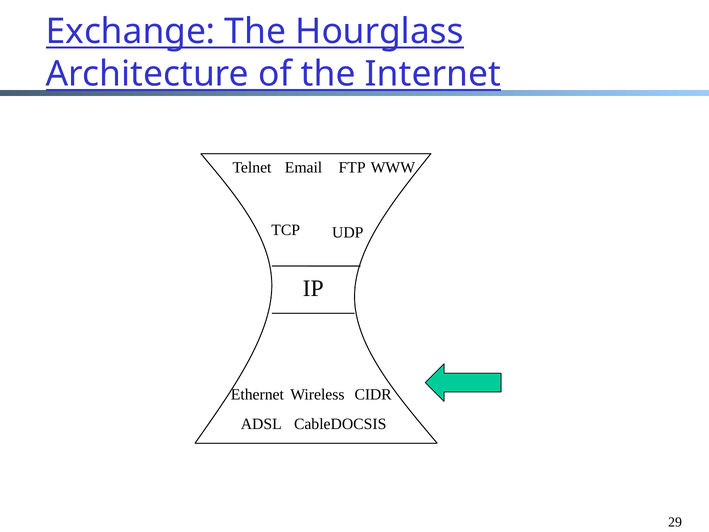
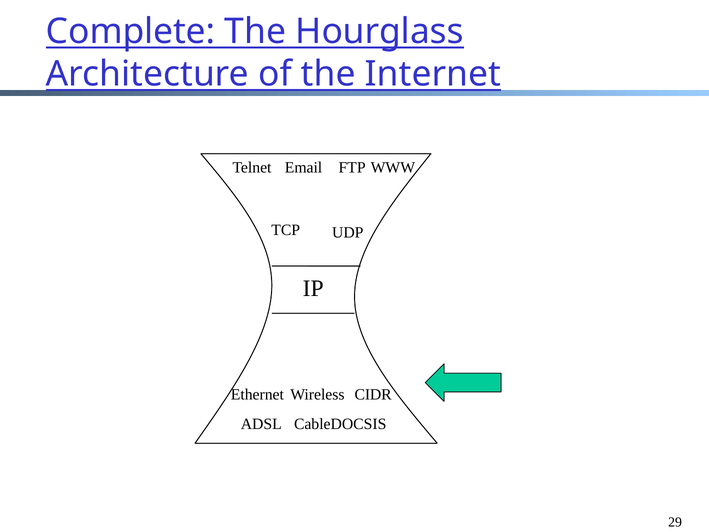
Exchange: Exchange -> Complete
